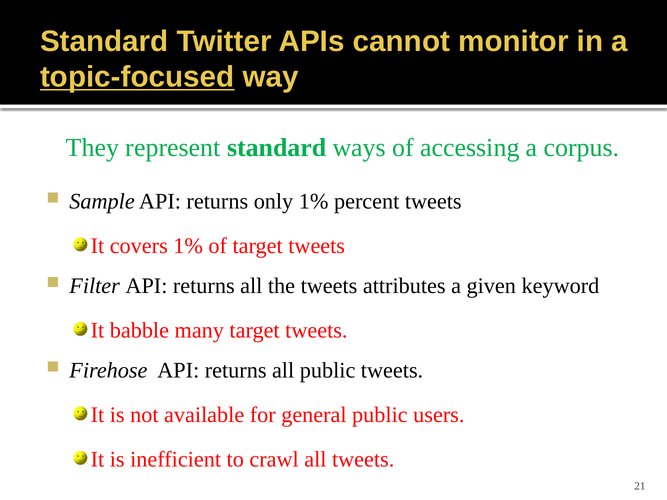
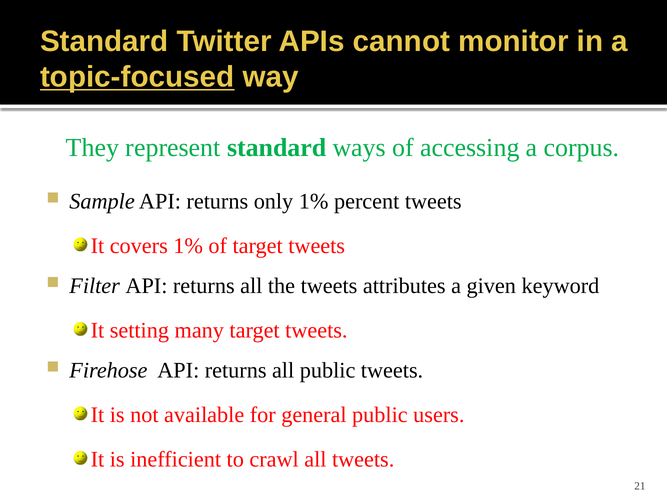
babble: babble -> setting
